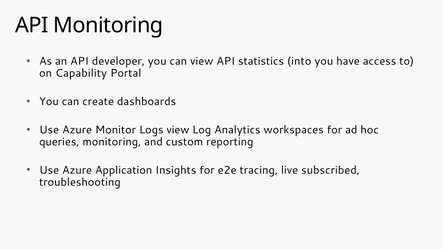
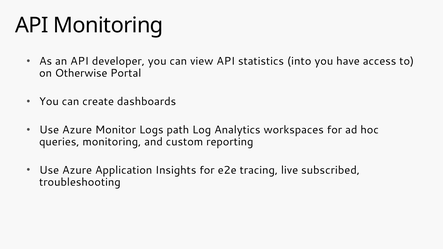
Capability: Capability -> Otherwise
Logs view: view -> path
